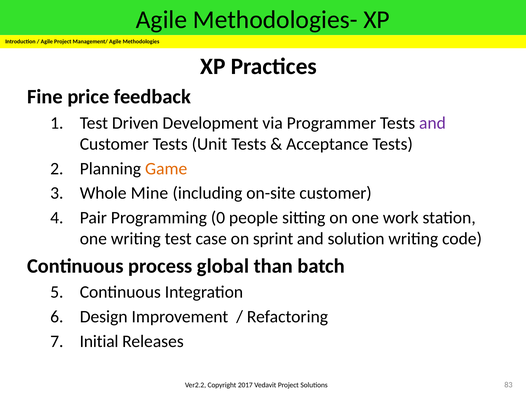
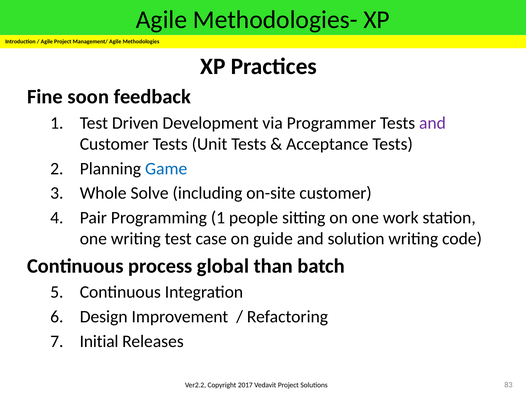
price: price -> soon
Game colour: orange -> blue
Mine: Mine -> Solve
Programming 0: 0 -> 1
sprint: sprint -> guide
